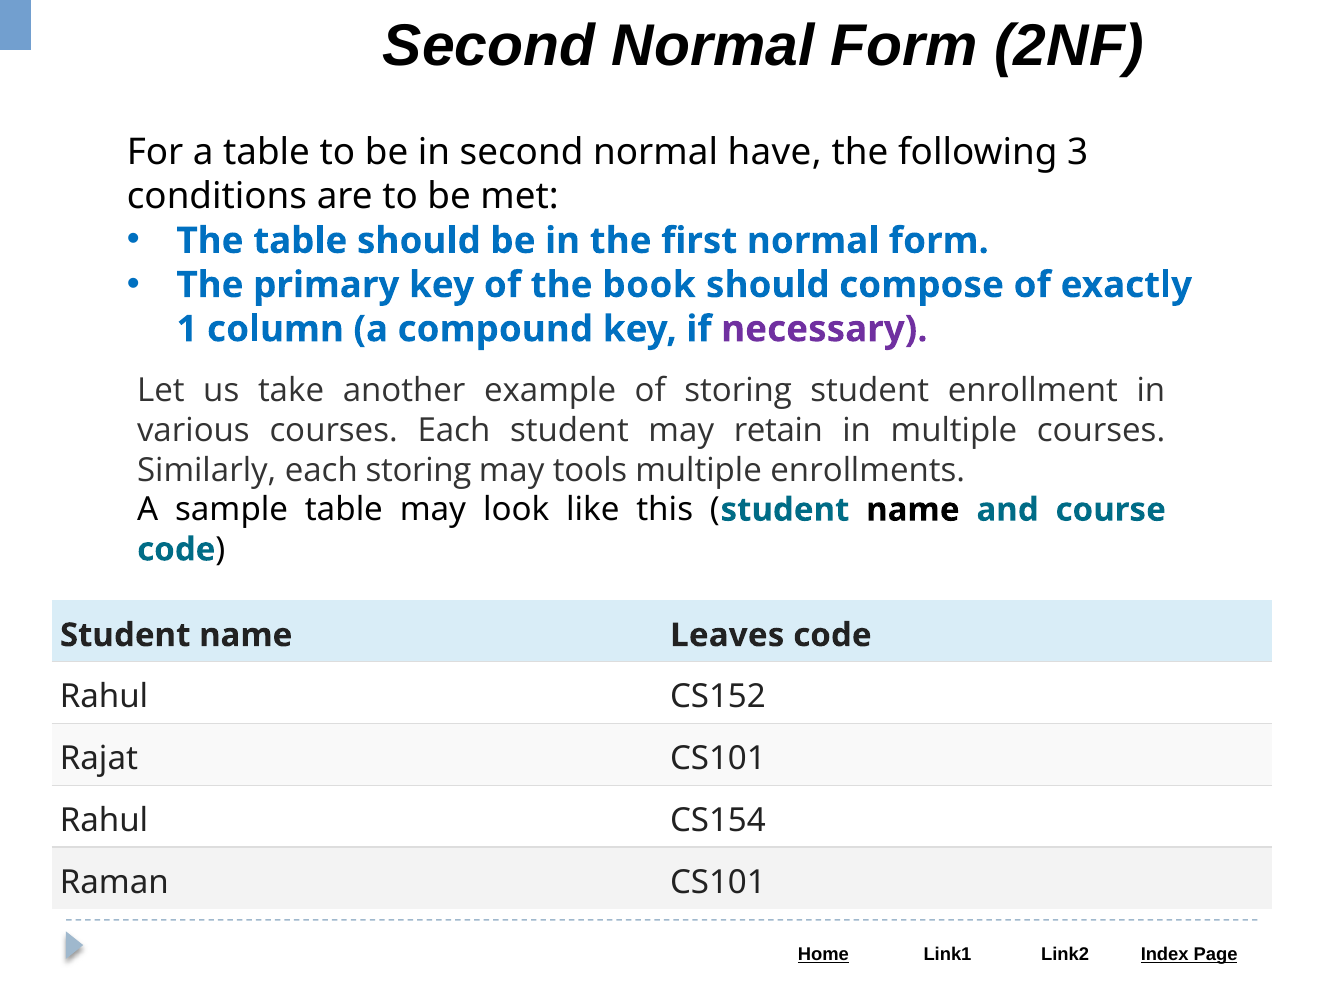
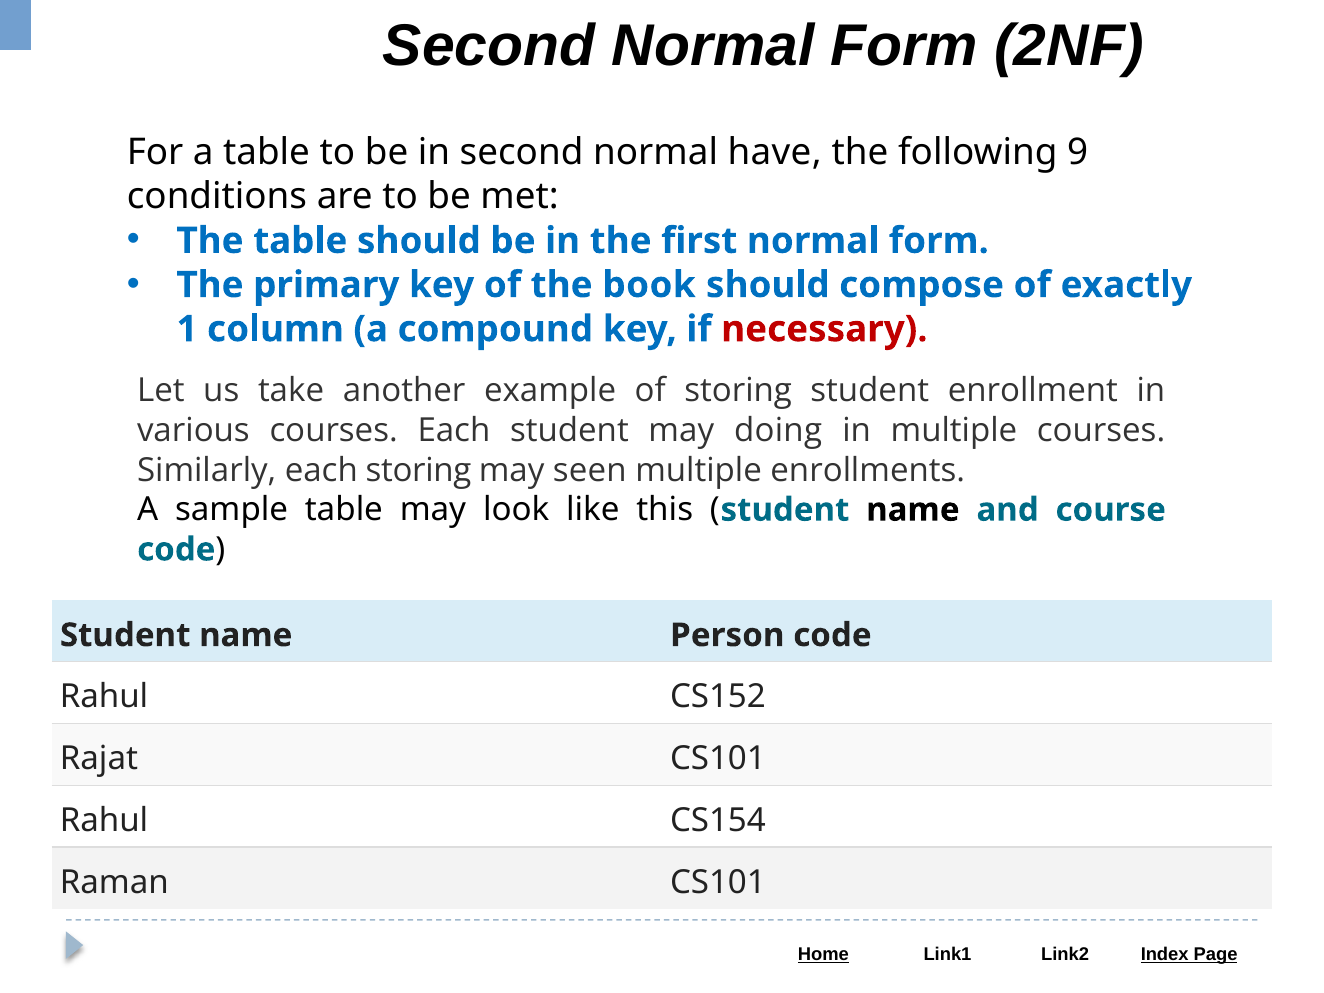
3: 3 -> 9
necessary colour: purple -> red
retain: retain -> doing
tools: tools -> seen
Leaves: Leaves -> Person
